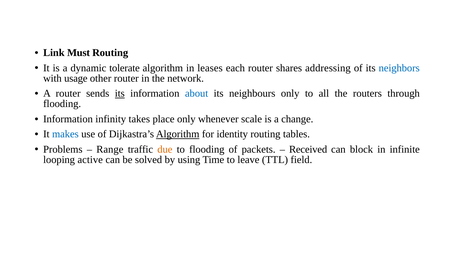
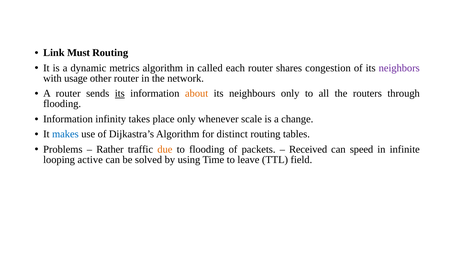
tolerate: tolerate -> metrics
leases: leases -> called
addressing: addressing -> congestion
neighbors colour: blue -> purple
about colour: blue -> orange
Algorithm at (178, 134) underline: present -> none
identity: identity -> distinct
Range: Range -> Rather
block: block -> speed
